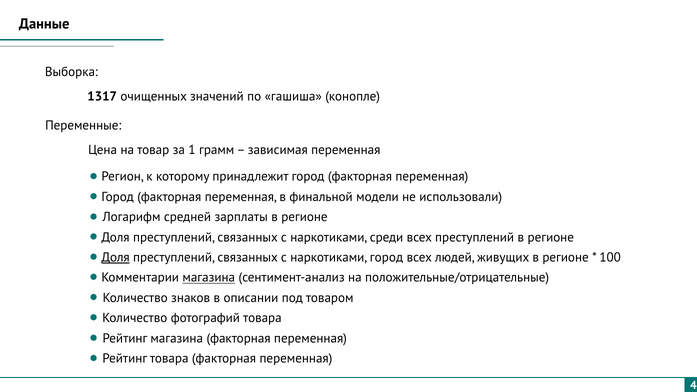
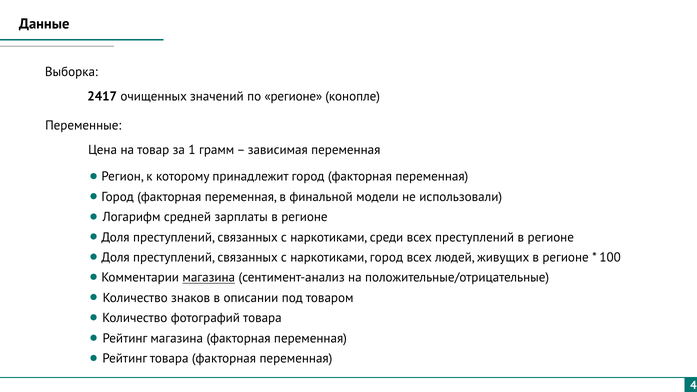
1317: 1317 -> 2417
по гашиша: гашиша -> регионе
Доля at (116, 257) underline: present -> none
